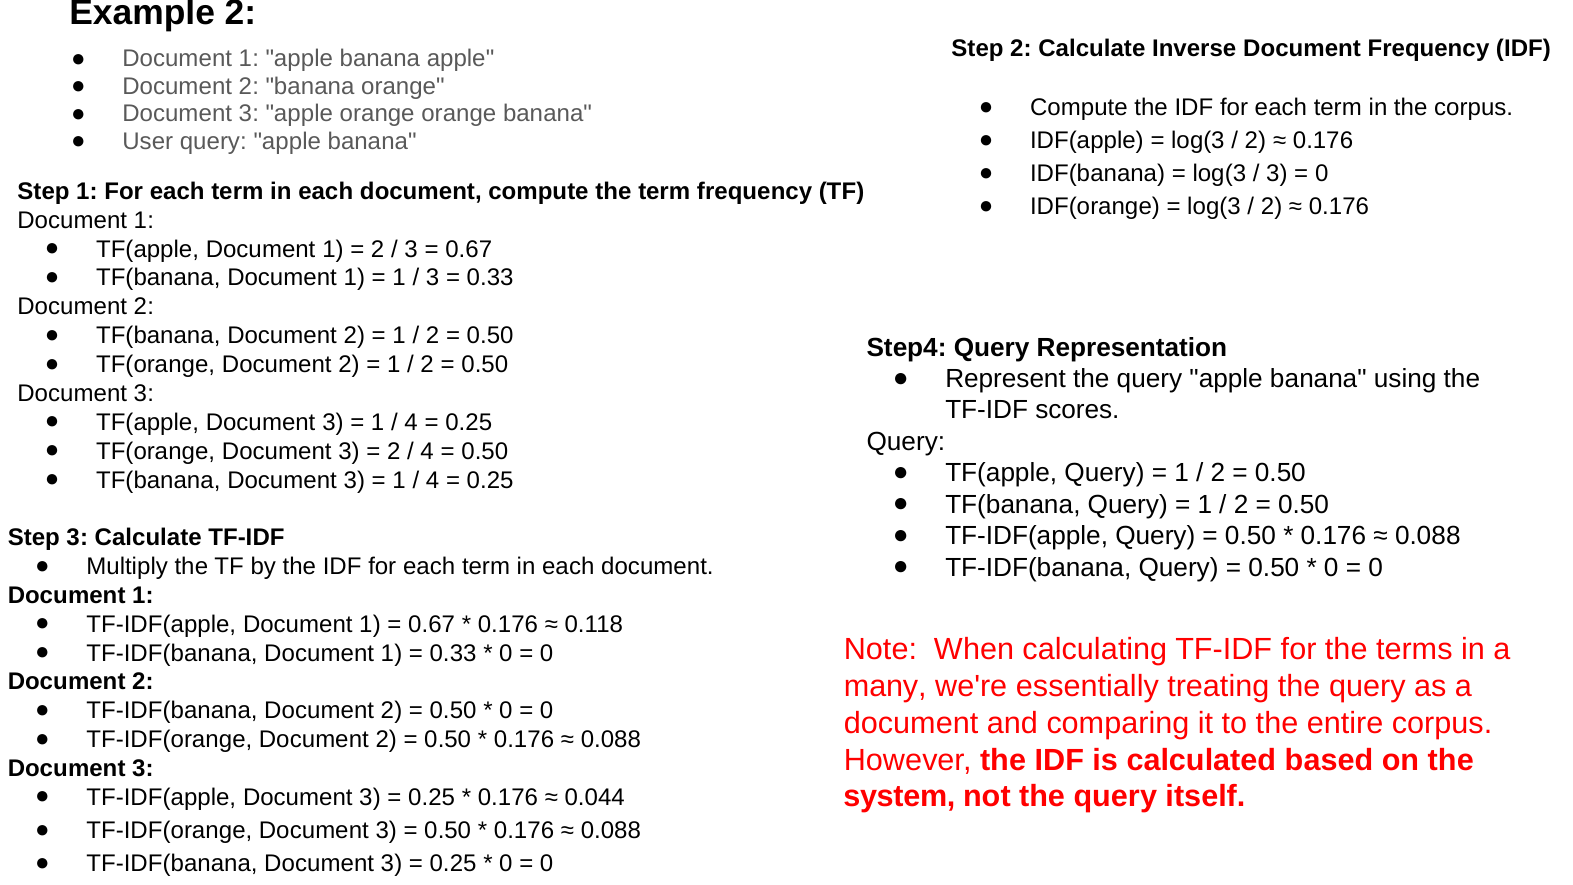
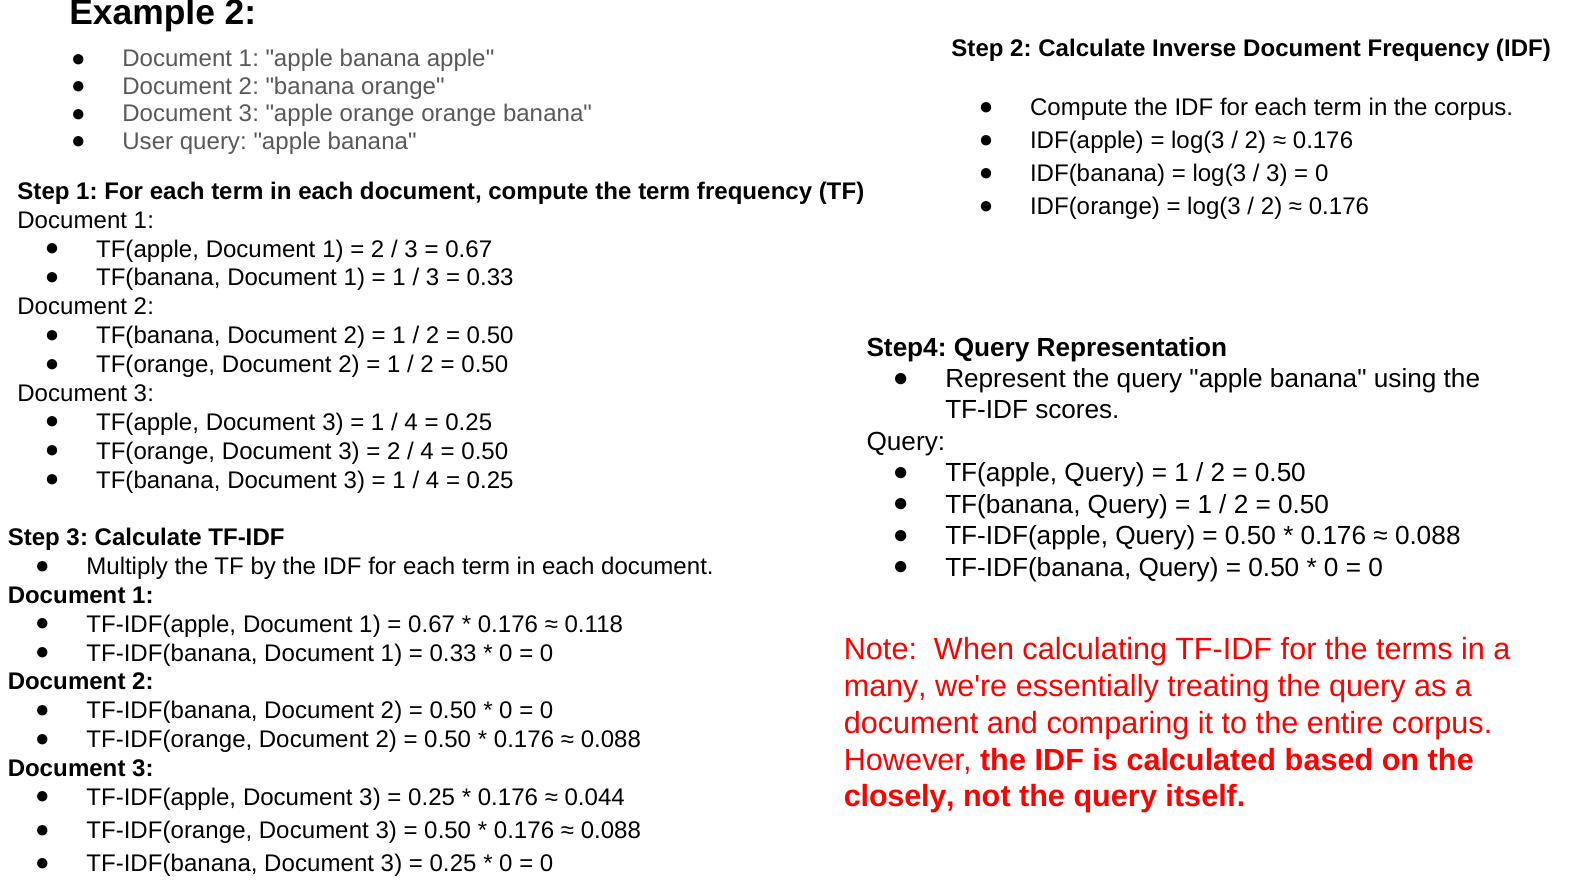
system: system -> closely
